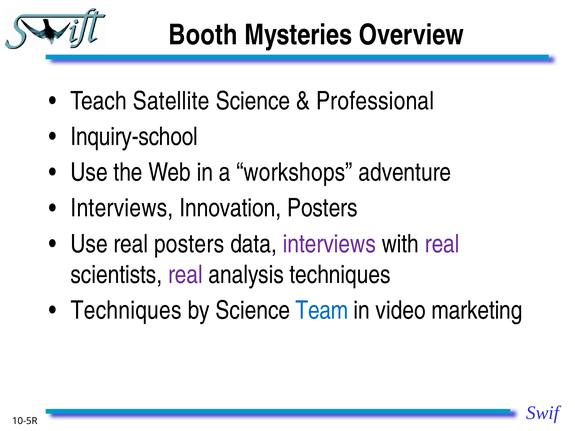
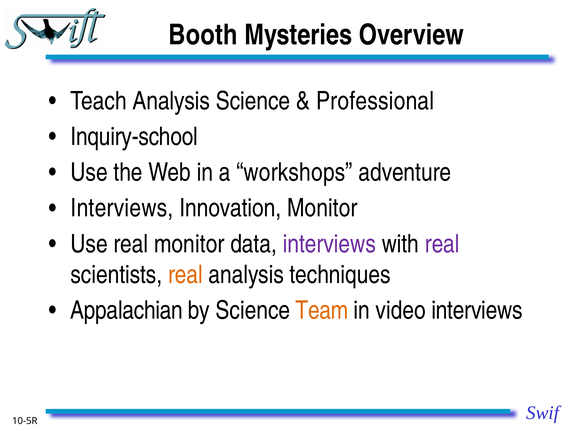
Teach Satellite: Satellite -> Analysis
Innovation Posters: Posters -> Monitor
real posters: posters -> monitor
real at (185, 275) colour: purple -> orange
Techniques at (126, 311): Techniques -> Appalachian
Team colour: blue -> orange
video marketing: marketing -> interviews
